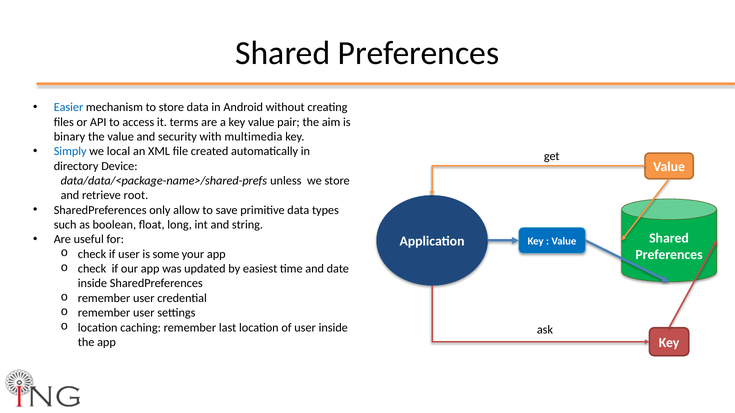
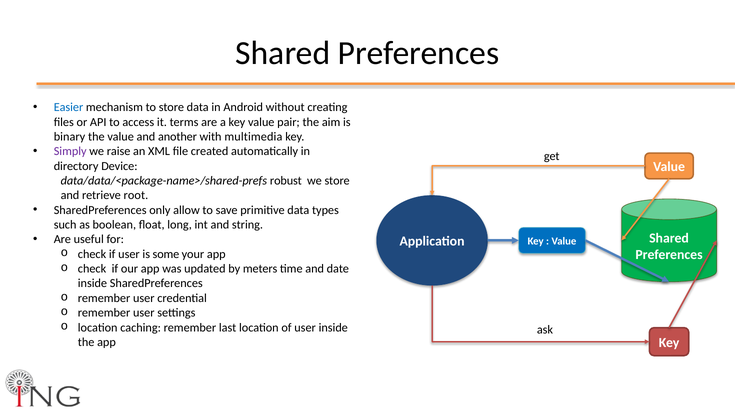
security: security -> another
Simply colour: blue -> purple
local: local -> raise
unless: unless -> robust
easiest: easiest -> meters
